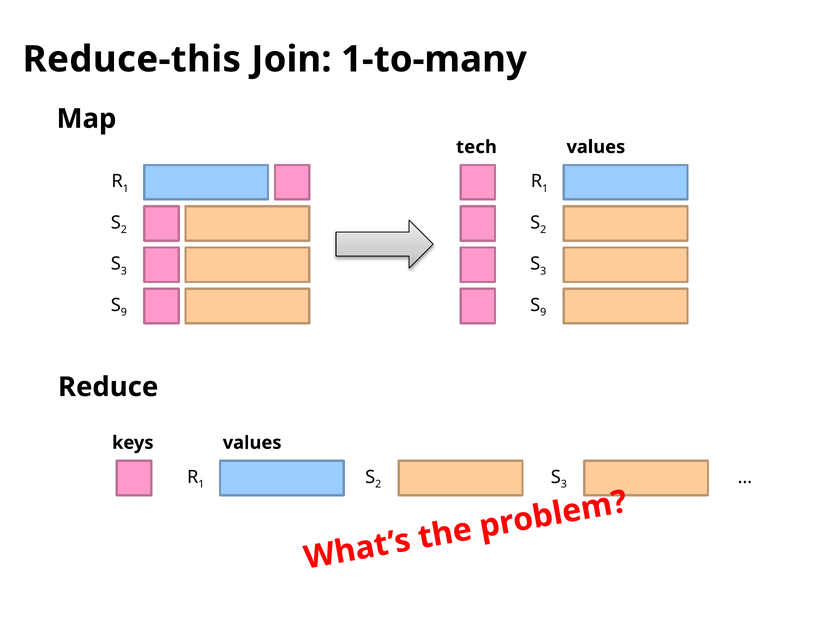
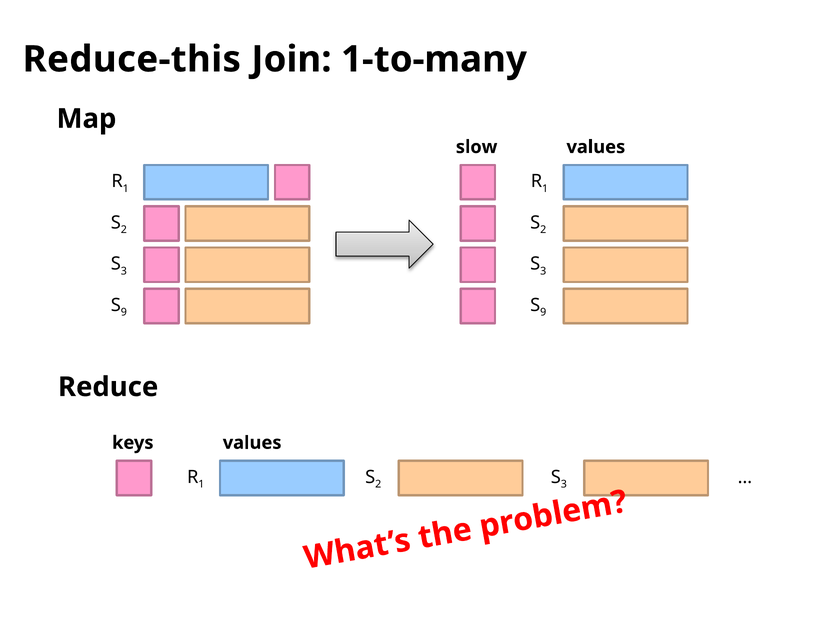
tech: tech -> slow
